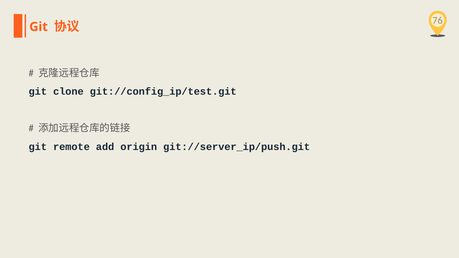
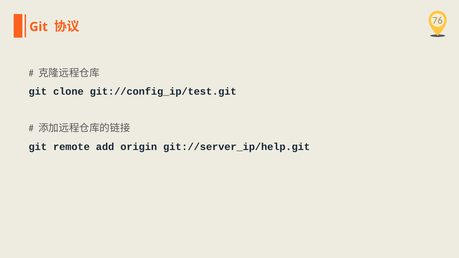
git://server_ip/push.git: git://server_ip/push.git -> git://server_ip/help.git
